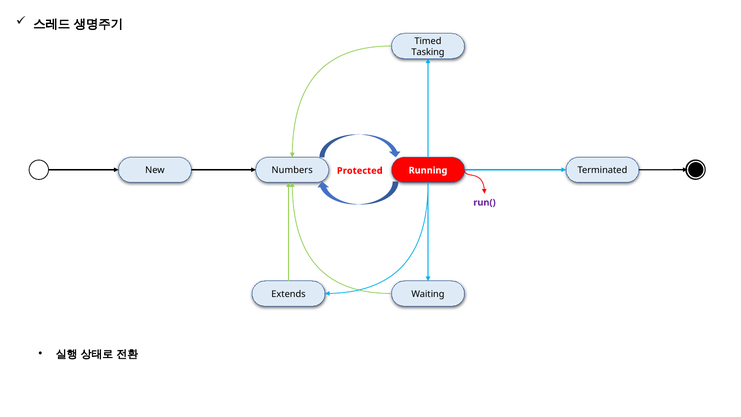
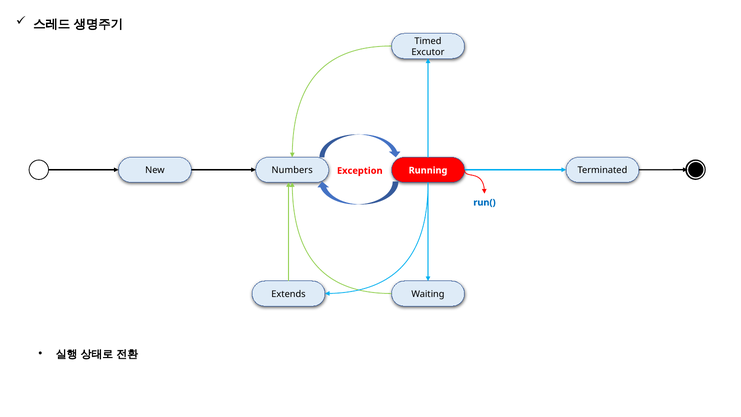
Tasking: Tasking -> Excutor
Protected: Protected -> Exception
run( colour: purple -> blue
